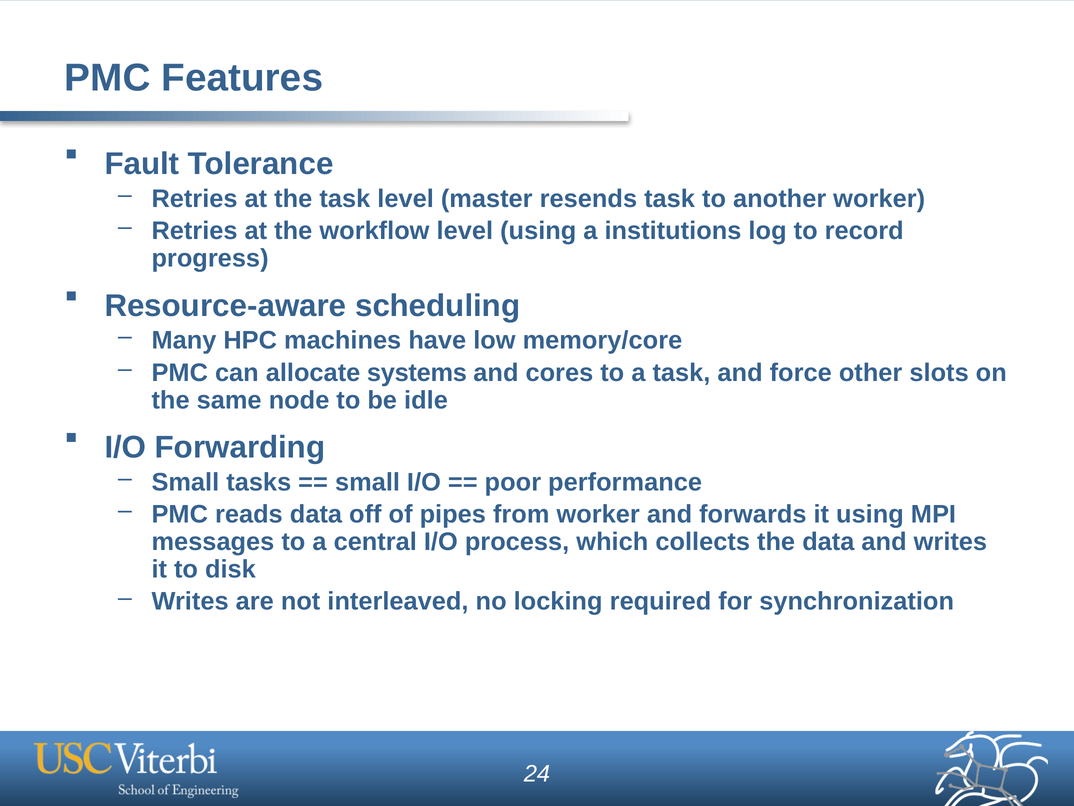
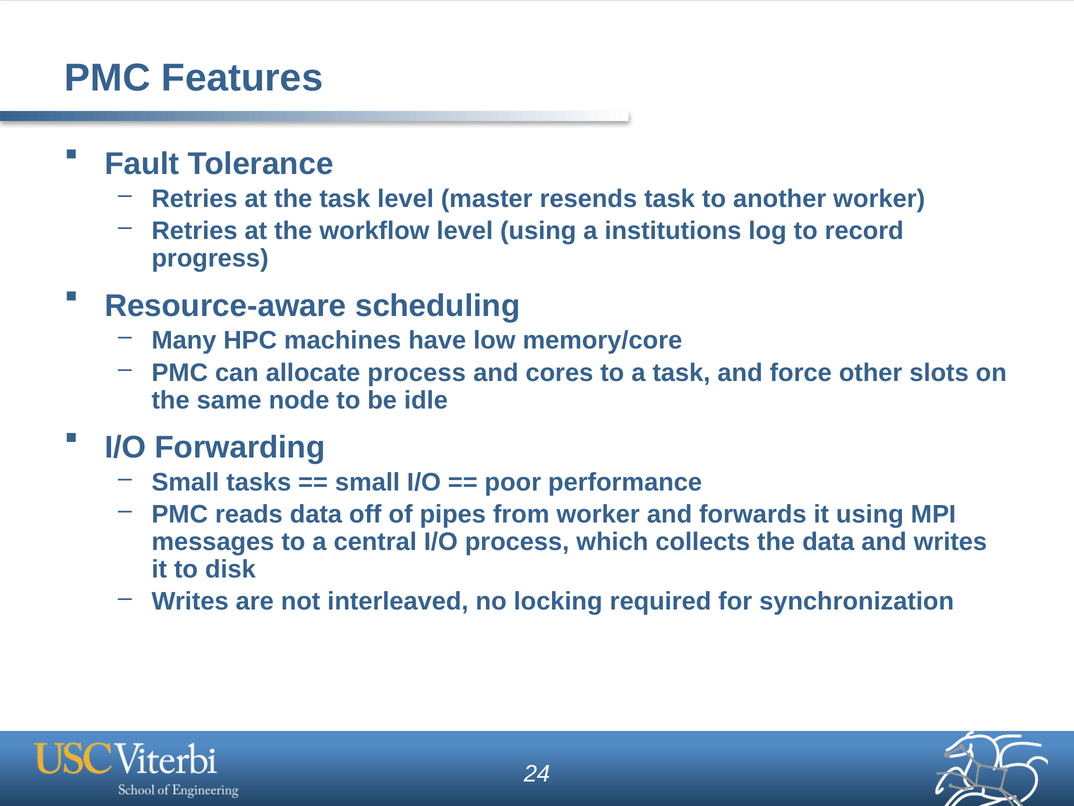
allocate systems: systems -> process
